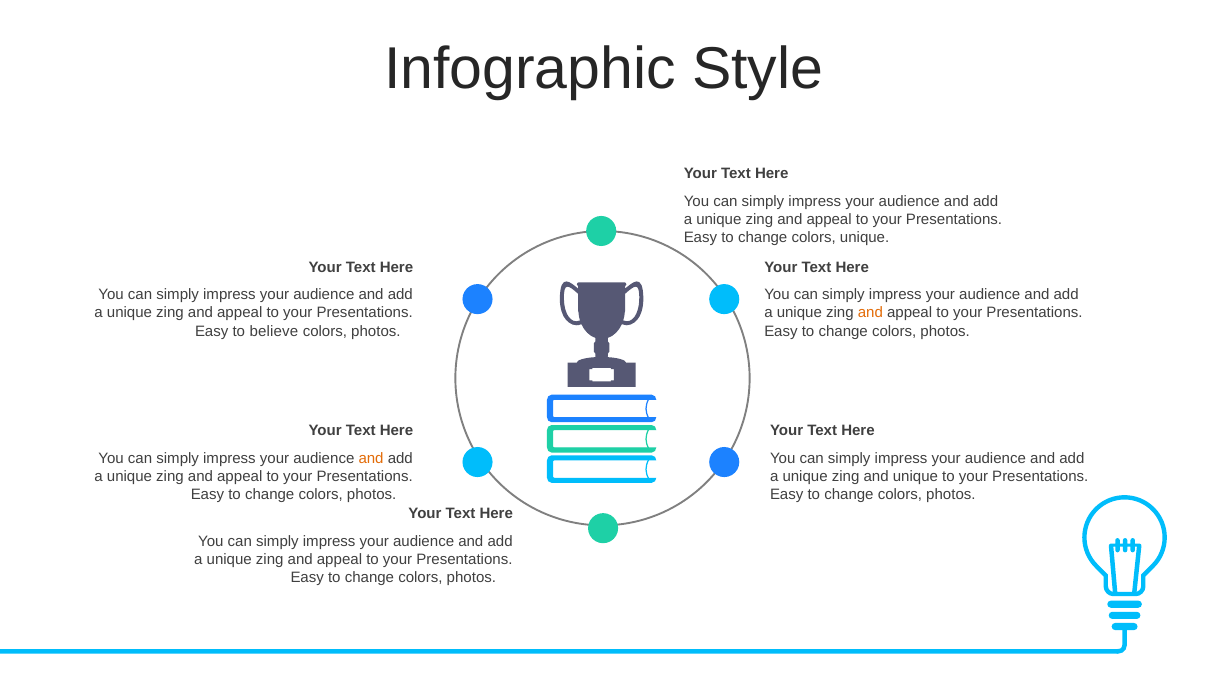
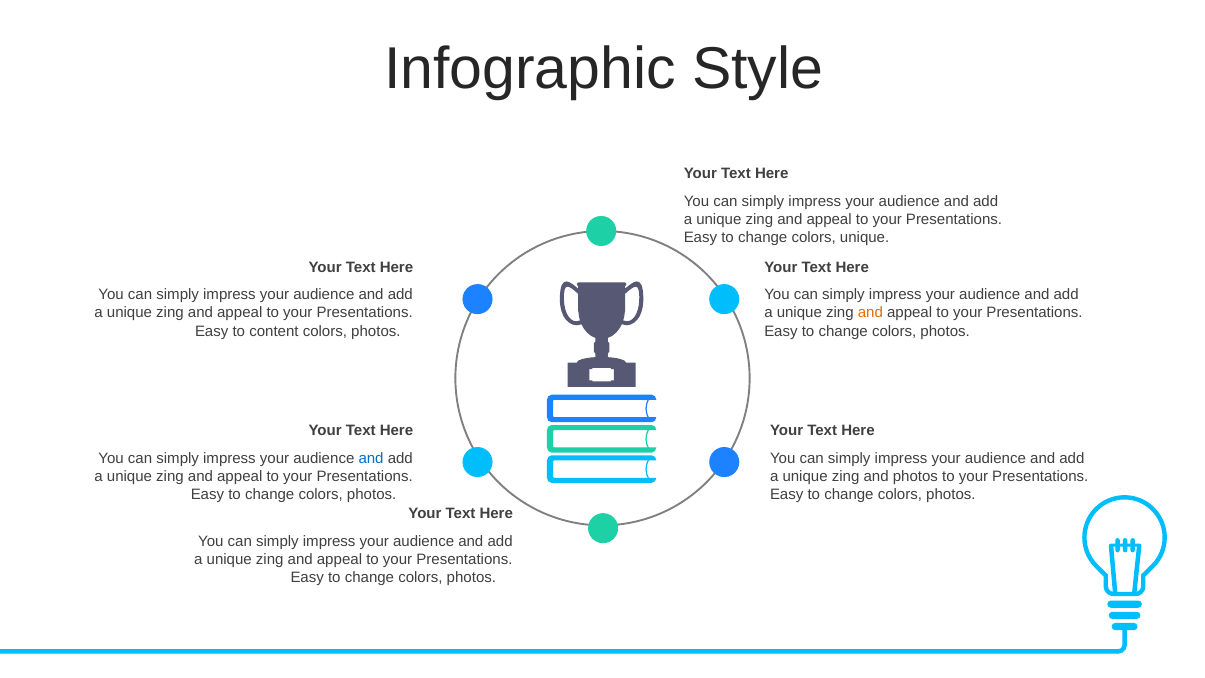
believe: believe -> content
and at (371, 458) colour: orange -> blue
and unique: unique -> photos
